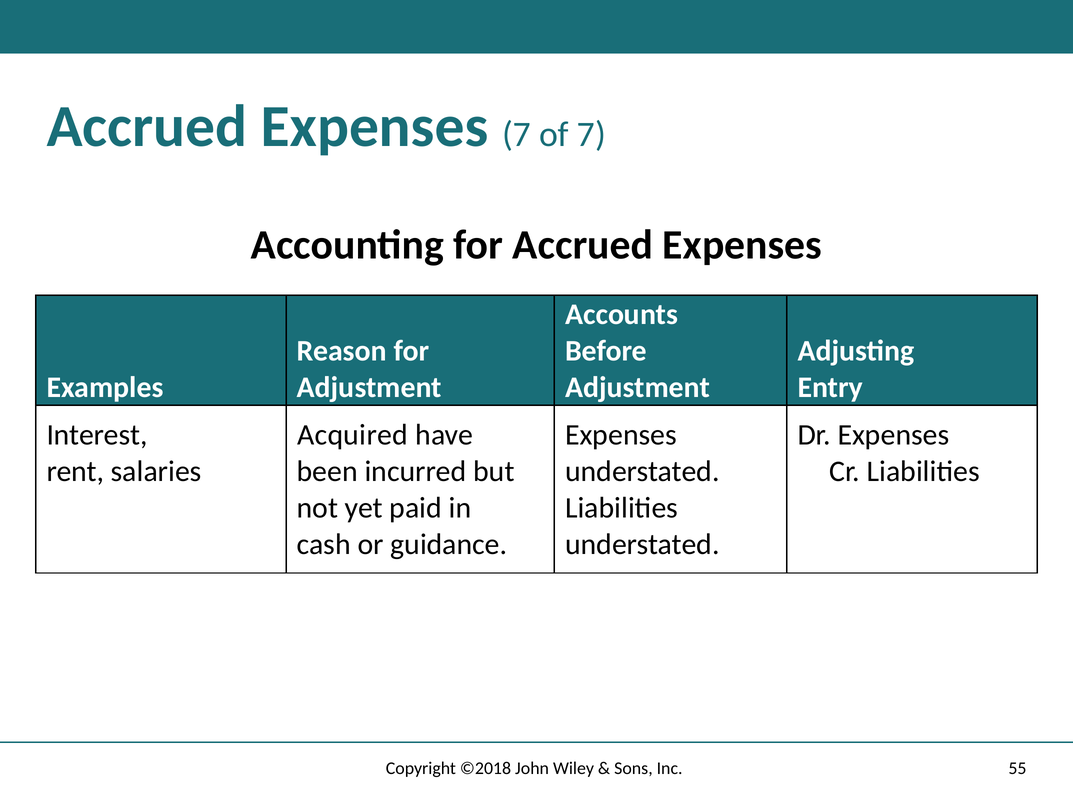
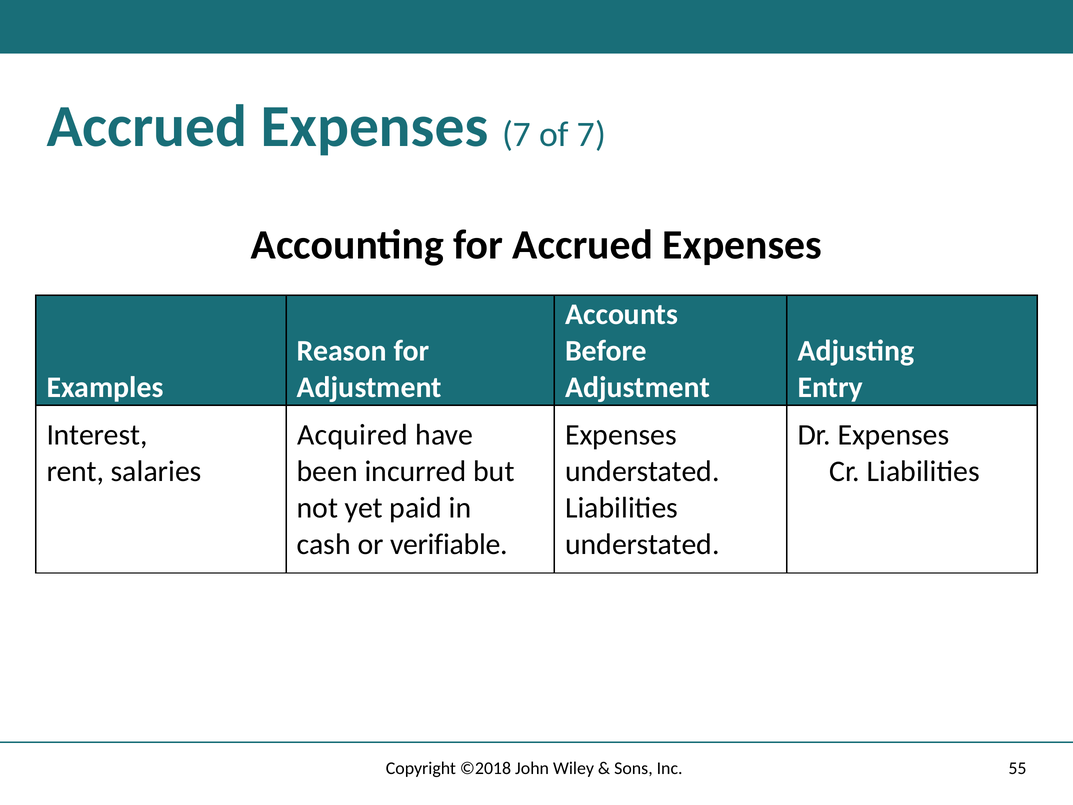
guidance: guidance -> verifiable
